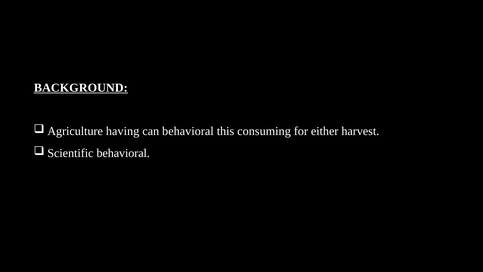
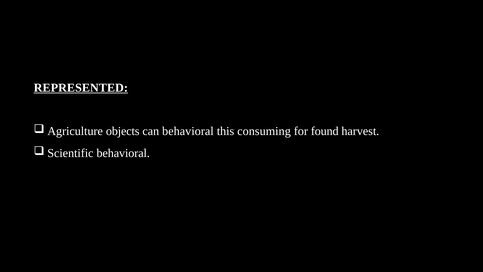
BACKGROUND: BACKGROUND -> REPRESENTED
having: having -> objects
either: either -> found
